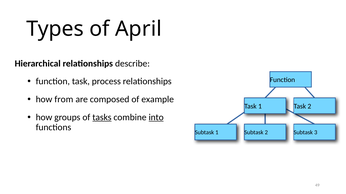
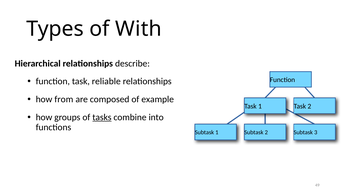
April: April -> With
process: process -> reliable
into underline: present -> none
